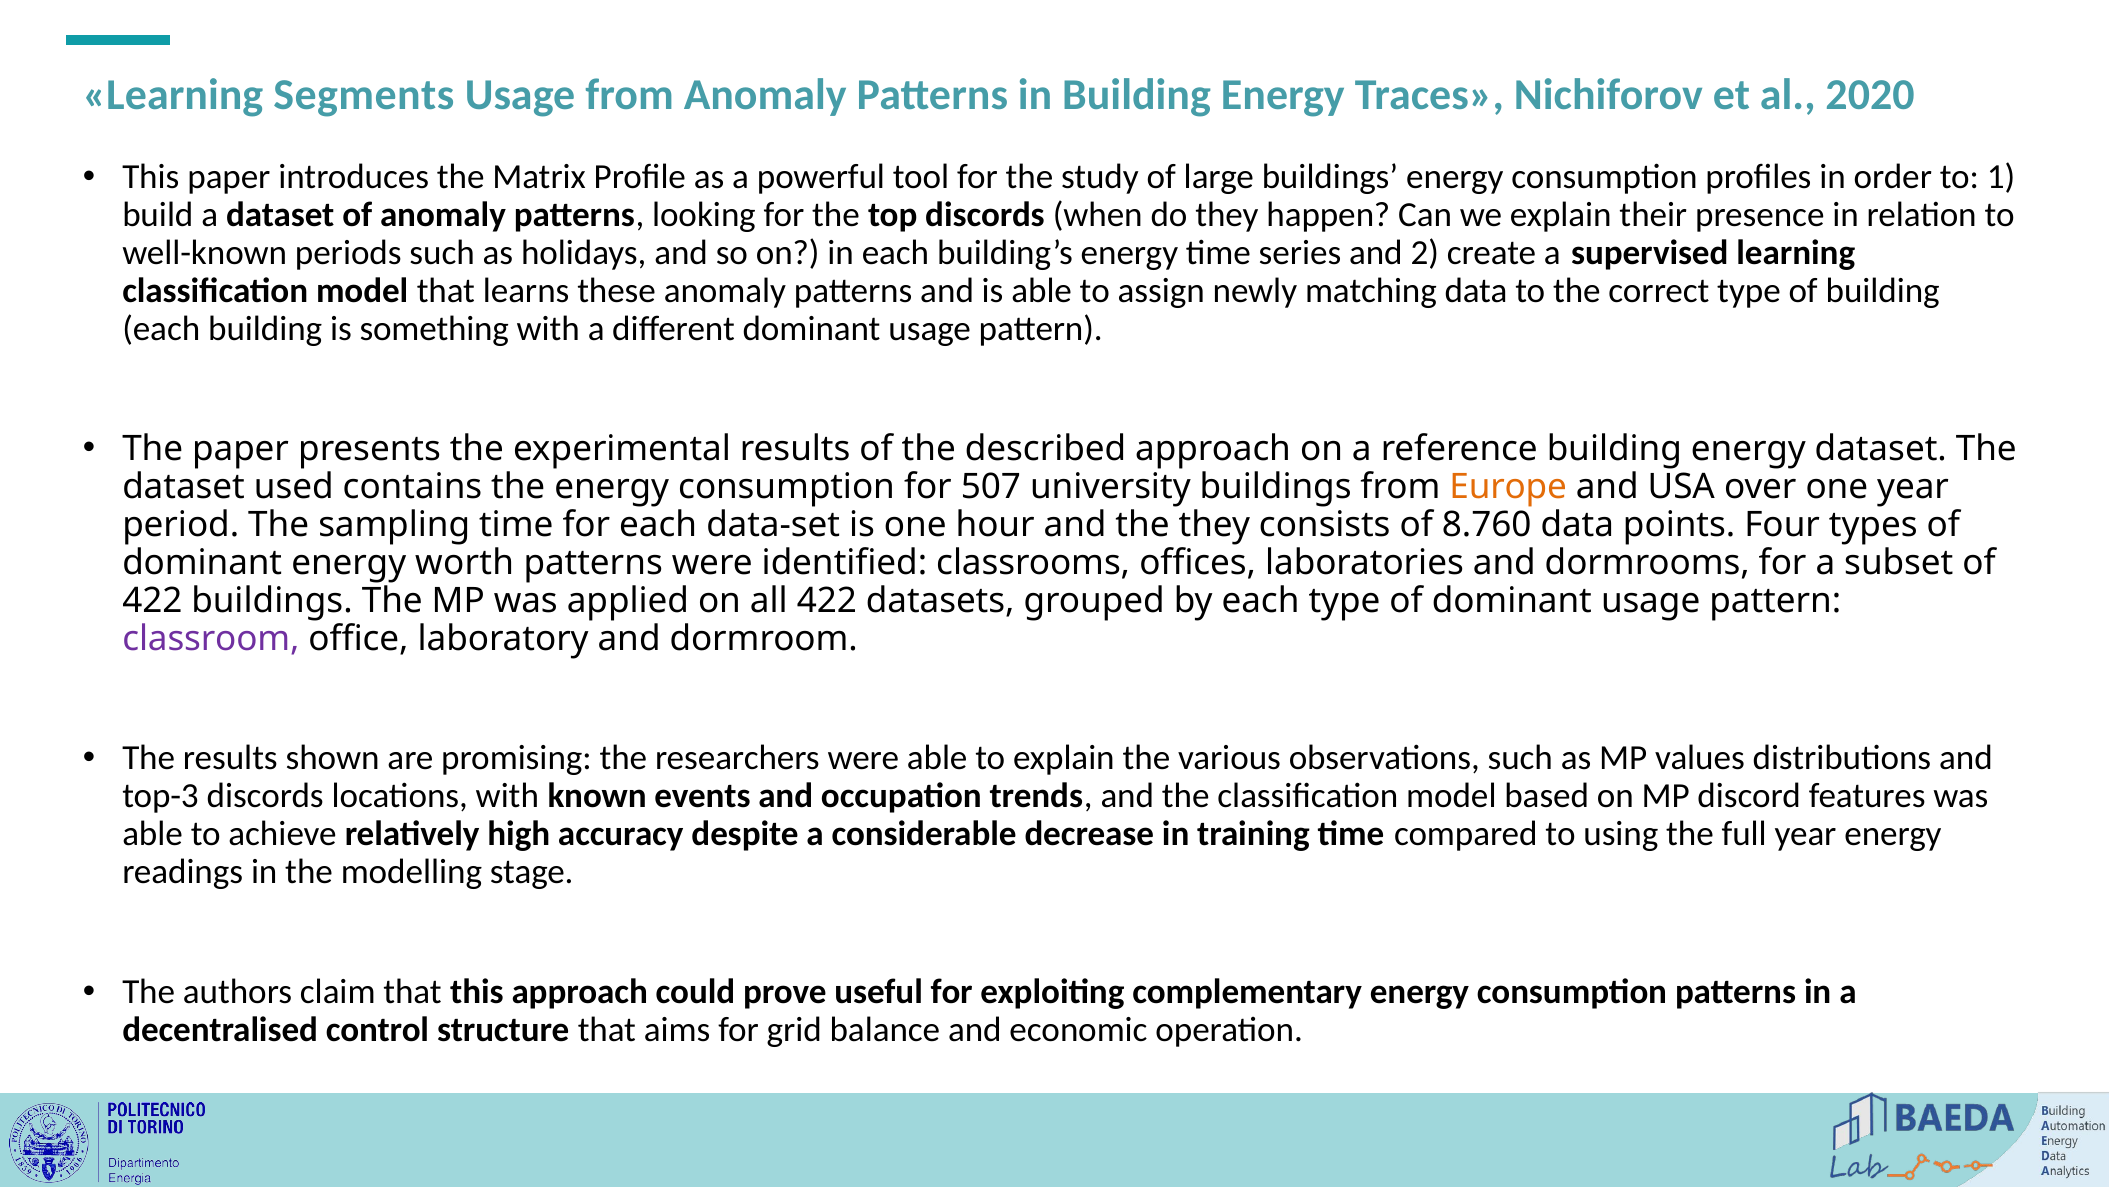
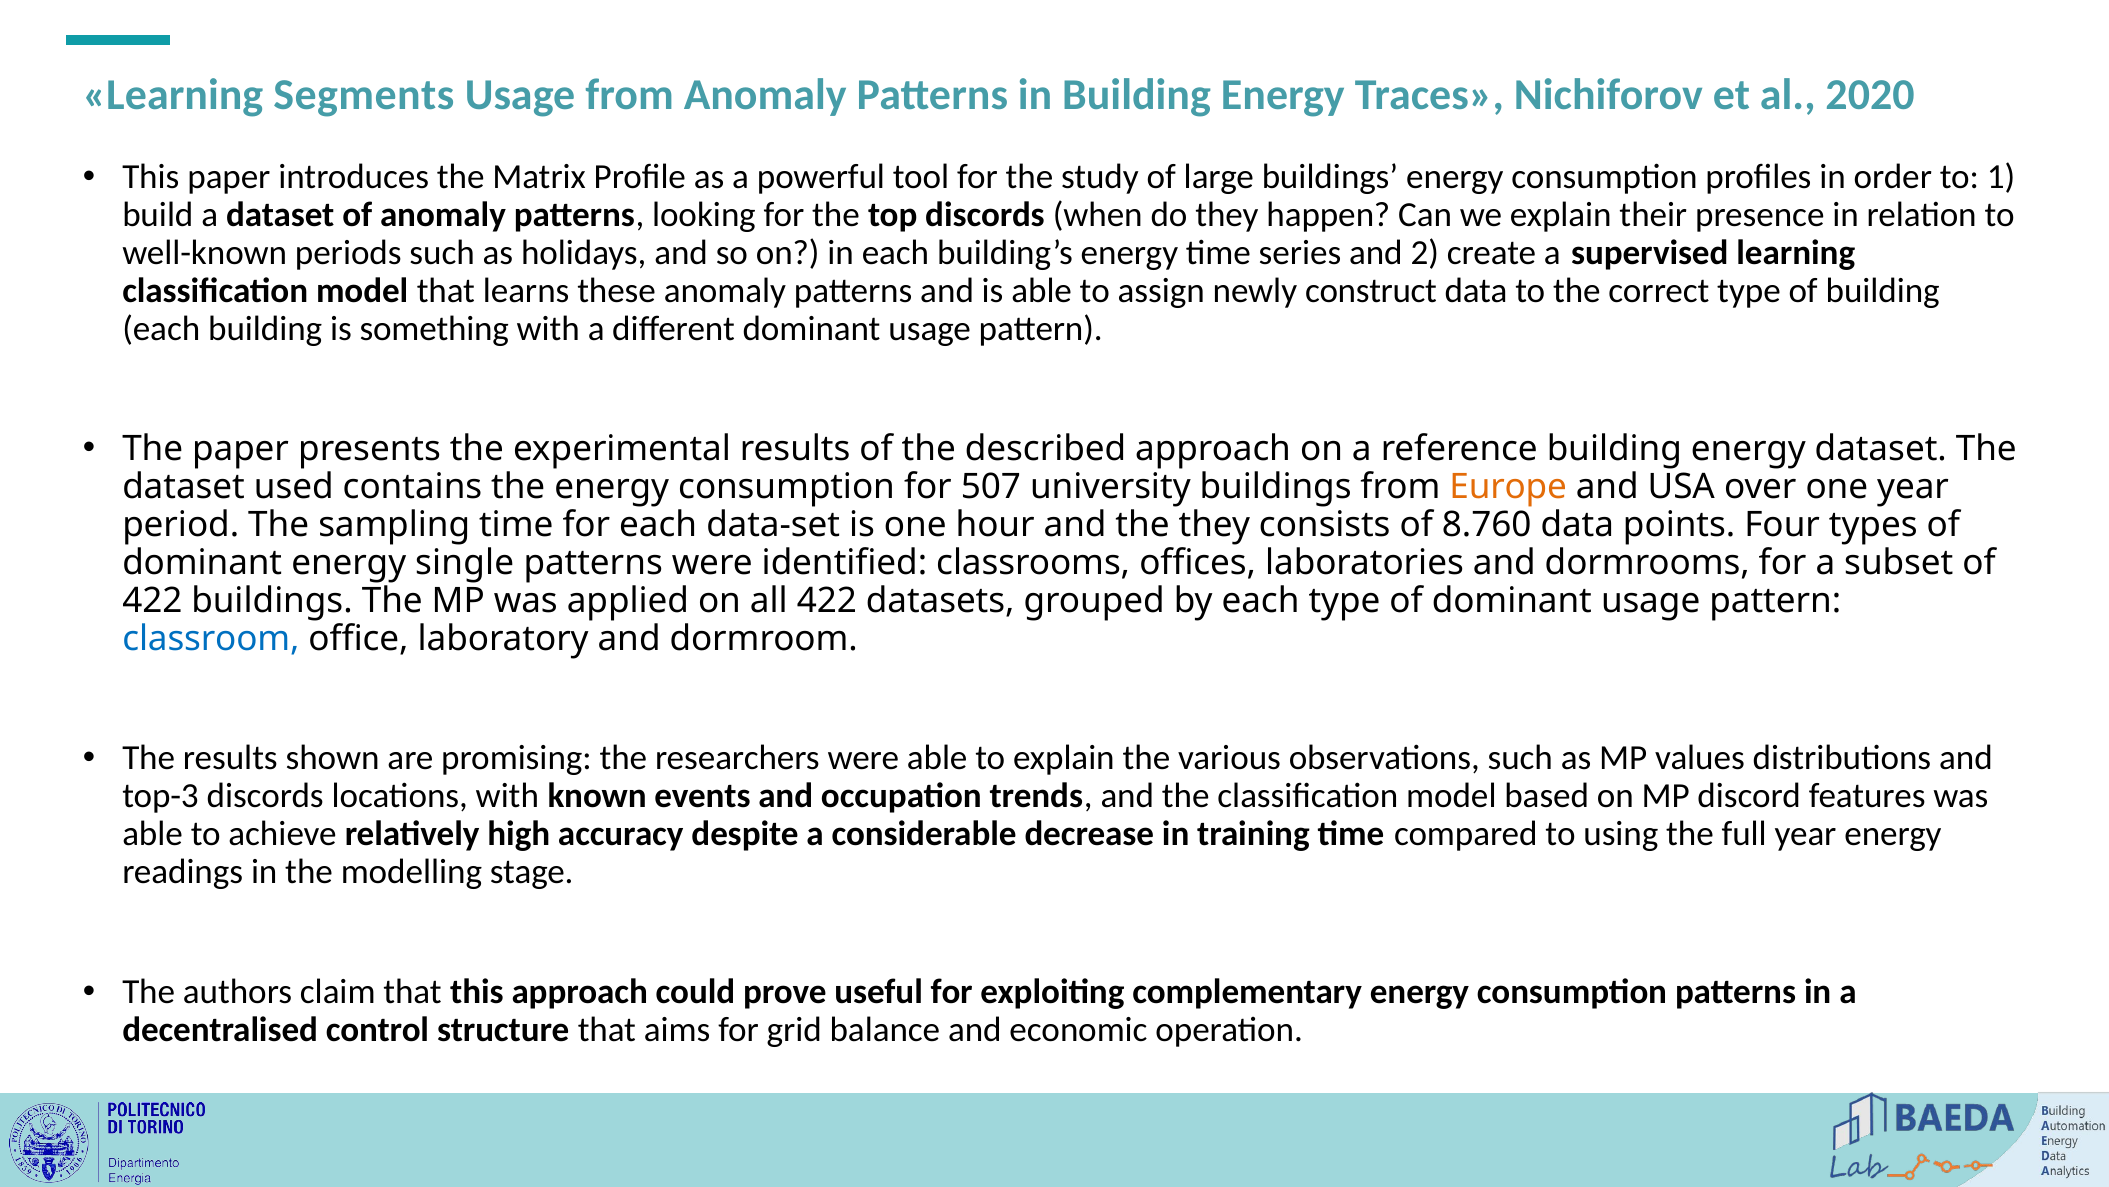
matching: matching -> construct
worth: worth -> single
classroom colour: purple -> blue
